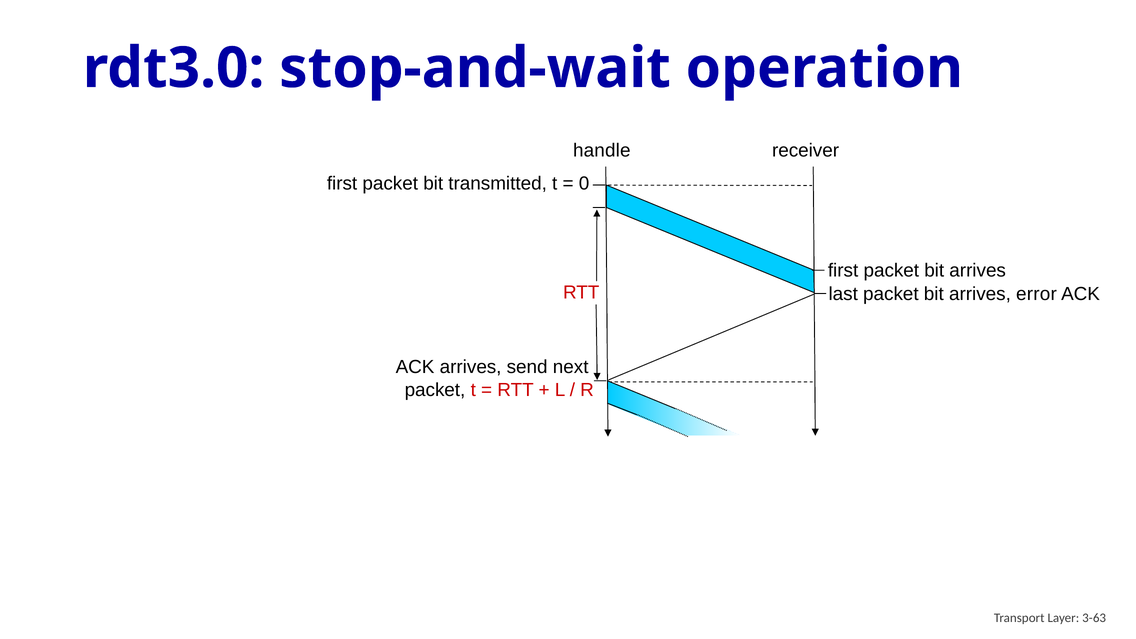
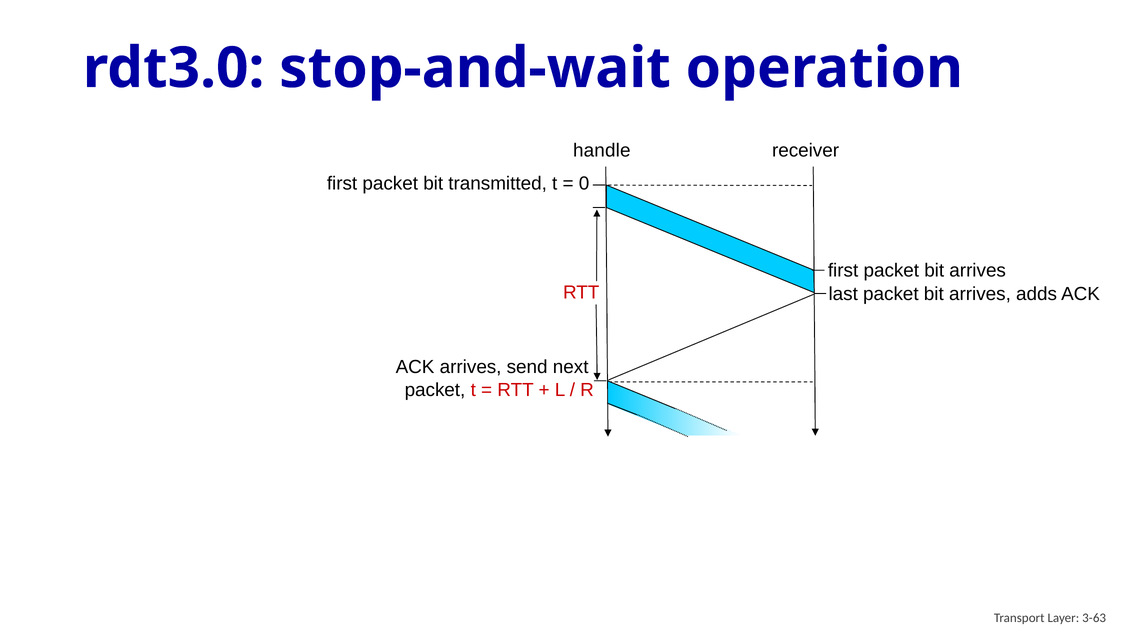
error: error -> adds
